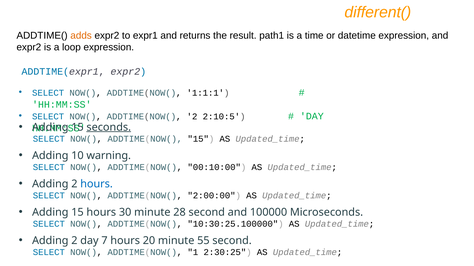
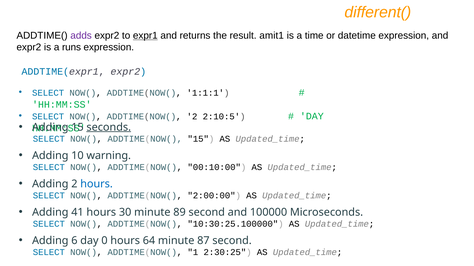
adds colour: orange -> purple
expr1 underline: none -> present
path1: path1 -> amit1
loop: loop -> runs
15 at (77, 213): 15 -> 41
28: 28 -> 89
2 at (74, 241): 2 -> 6
7: 7 -> 0
20: 20 -> 64
55: 55 -> 87
